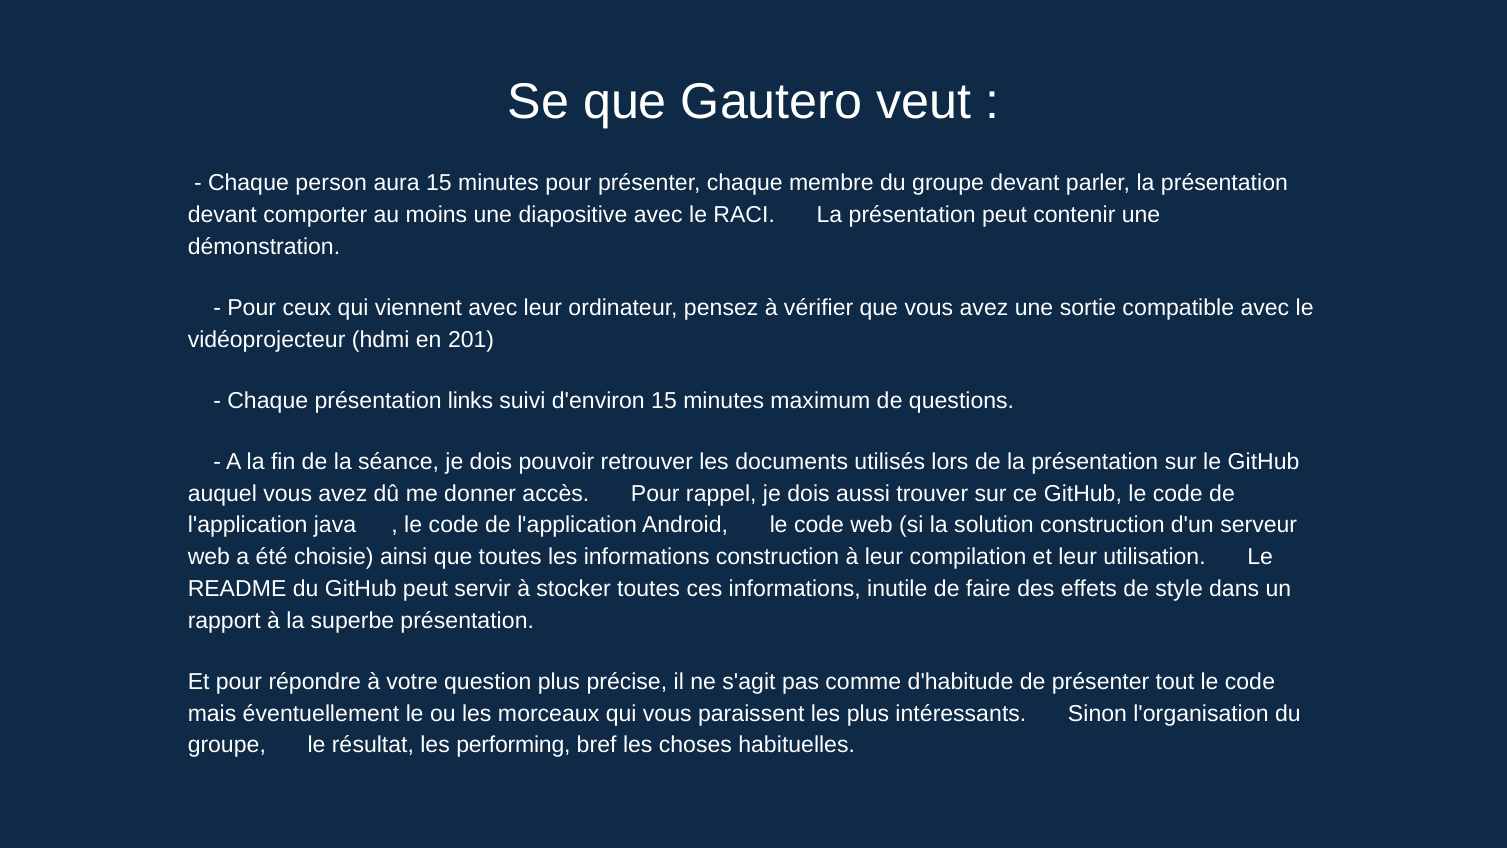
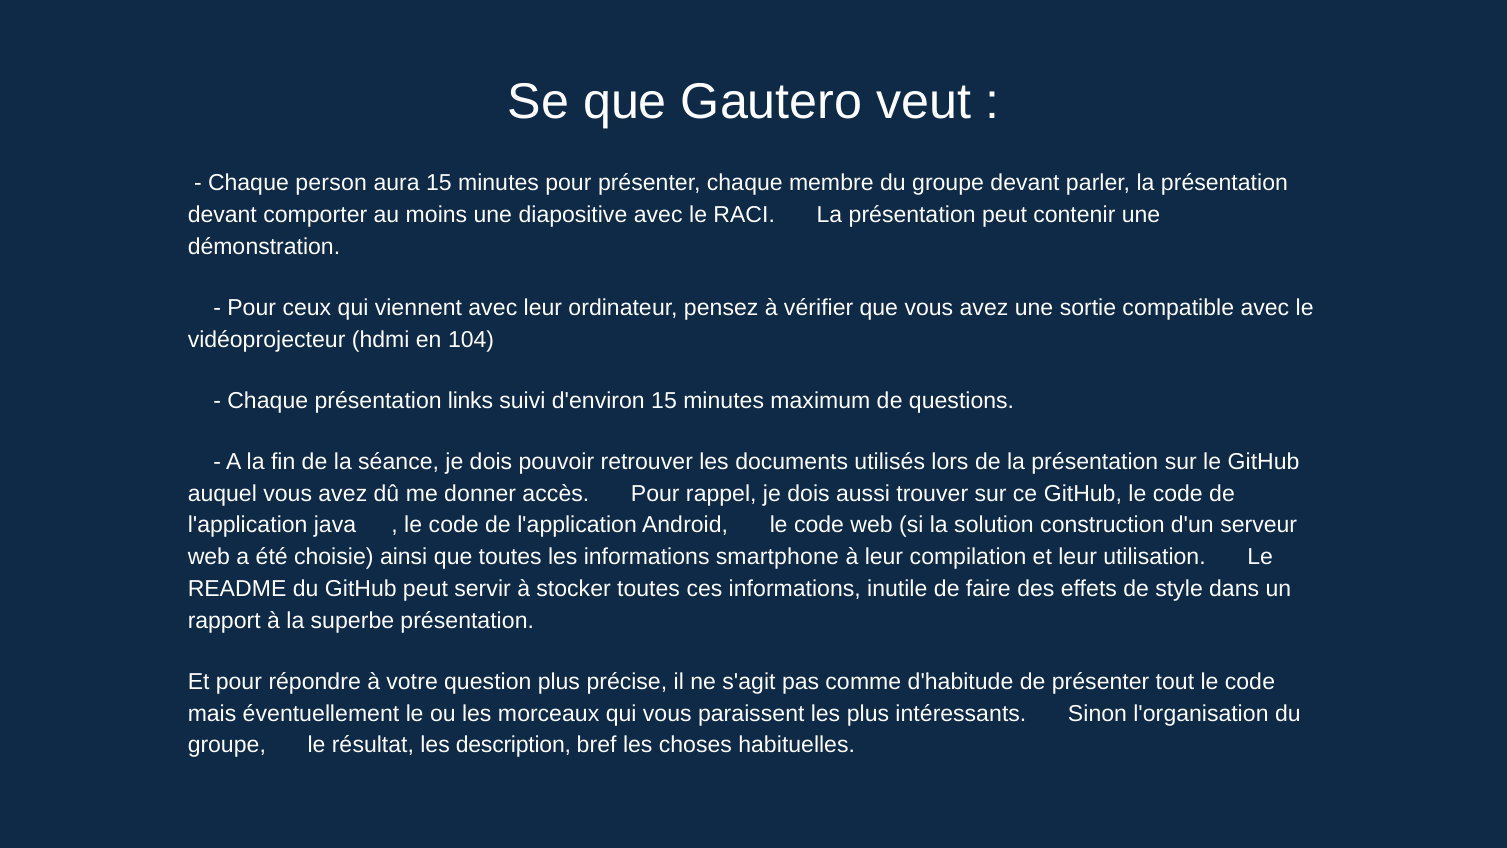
201: 201 -> 104
informations construction: construction -> smartphone
performing: performing -> description
